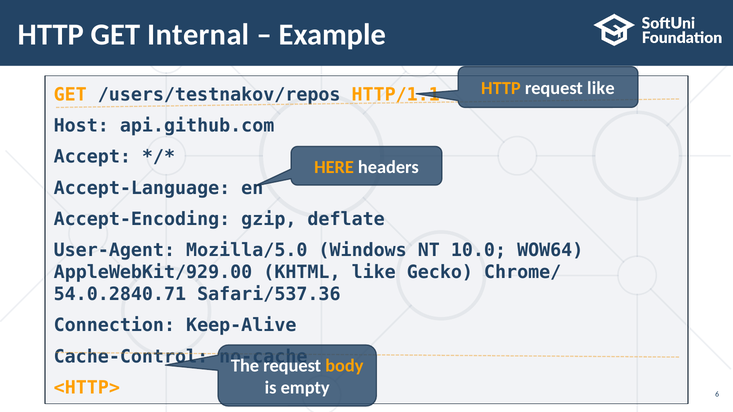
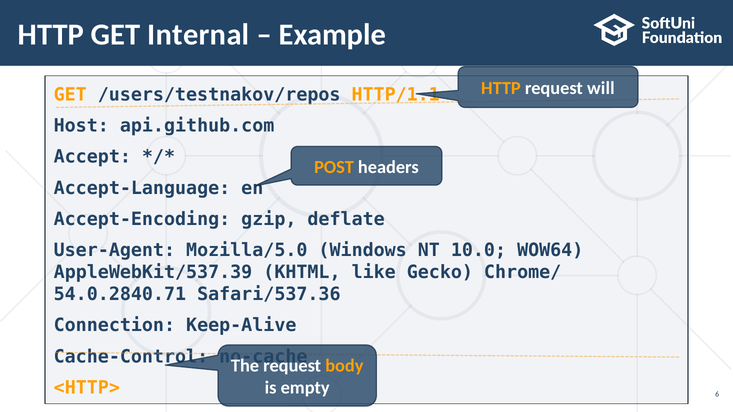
request like: like -> will
HERE: HERE -> POST
AppleWebKit/929.00: AppleWebKit/929.00 -> AppleWebKit/537.39
